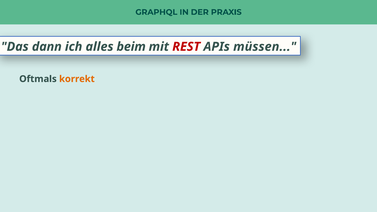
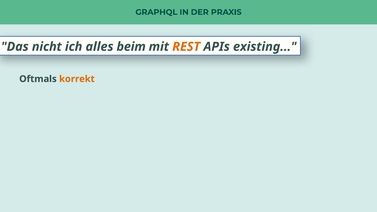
dann: dann -> nicht
REST colour: red -> orange
müssen: müssen -> existing
